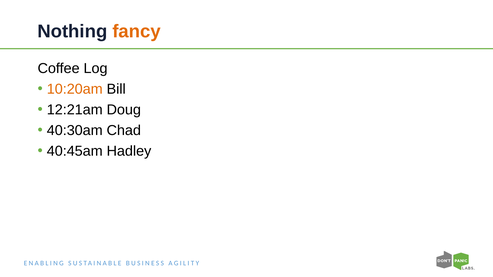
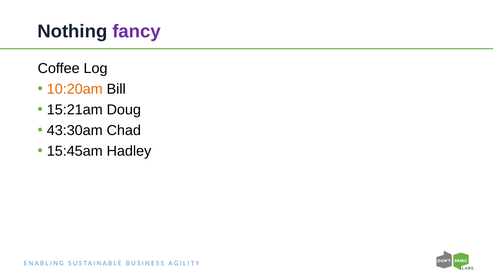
fancy colour: orange -> purple
12:21am: 12:21am -> 15:21am
40:30am: 40:30am -> 43:30am
40:45am: 40:45am -> 15:45am
